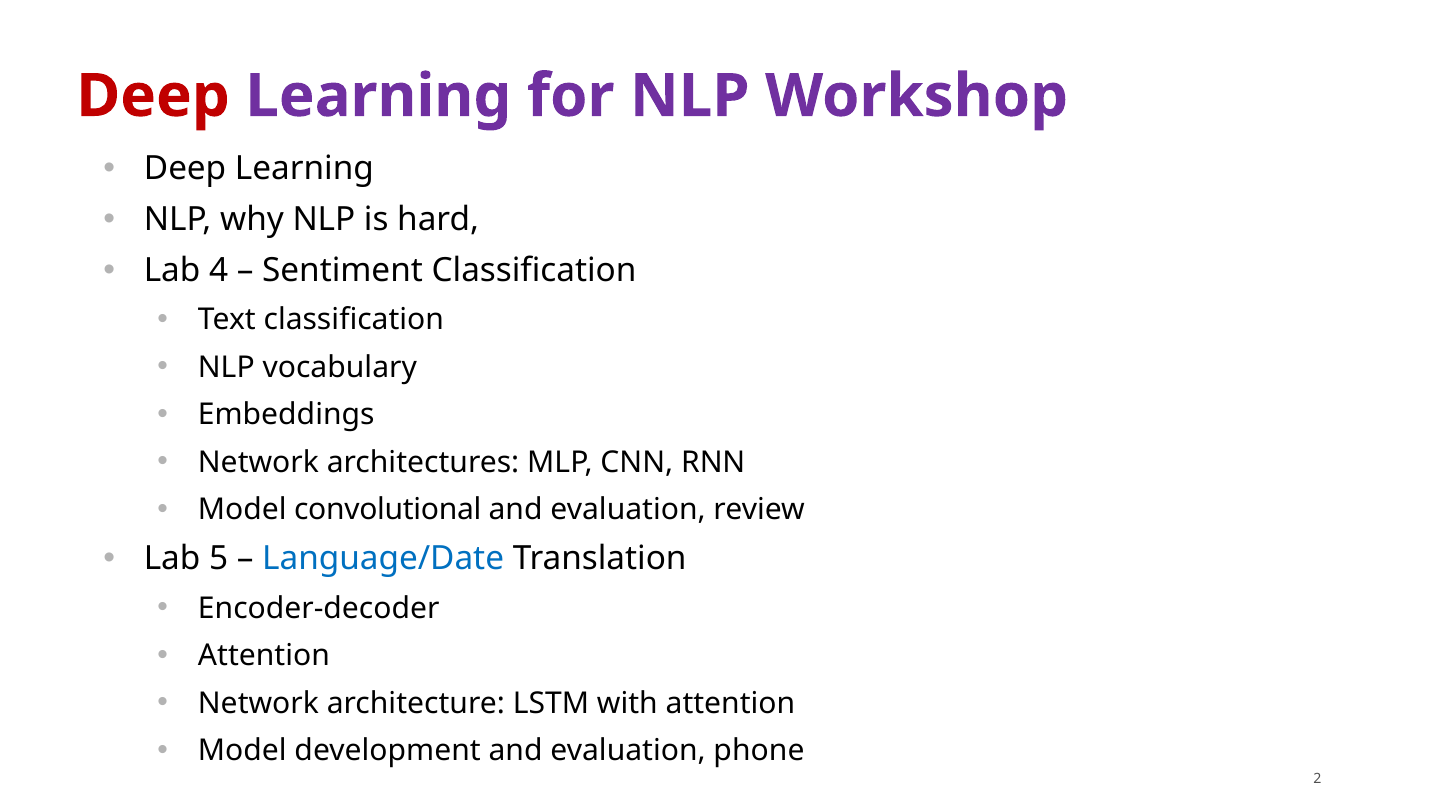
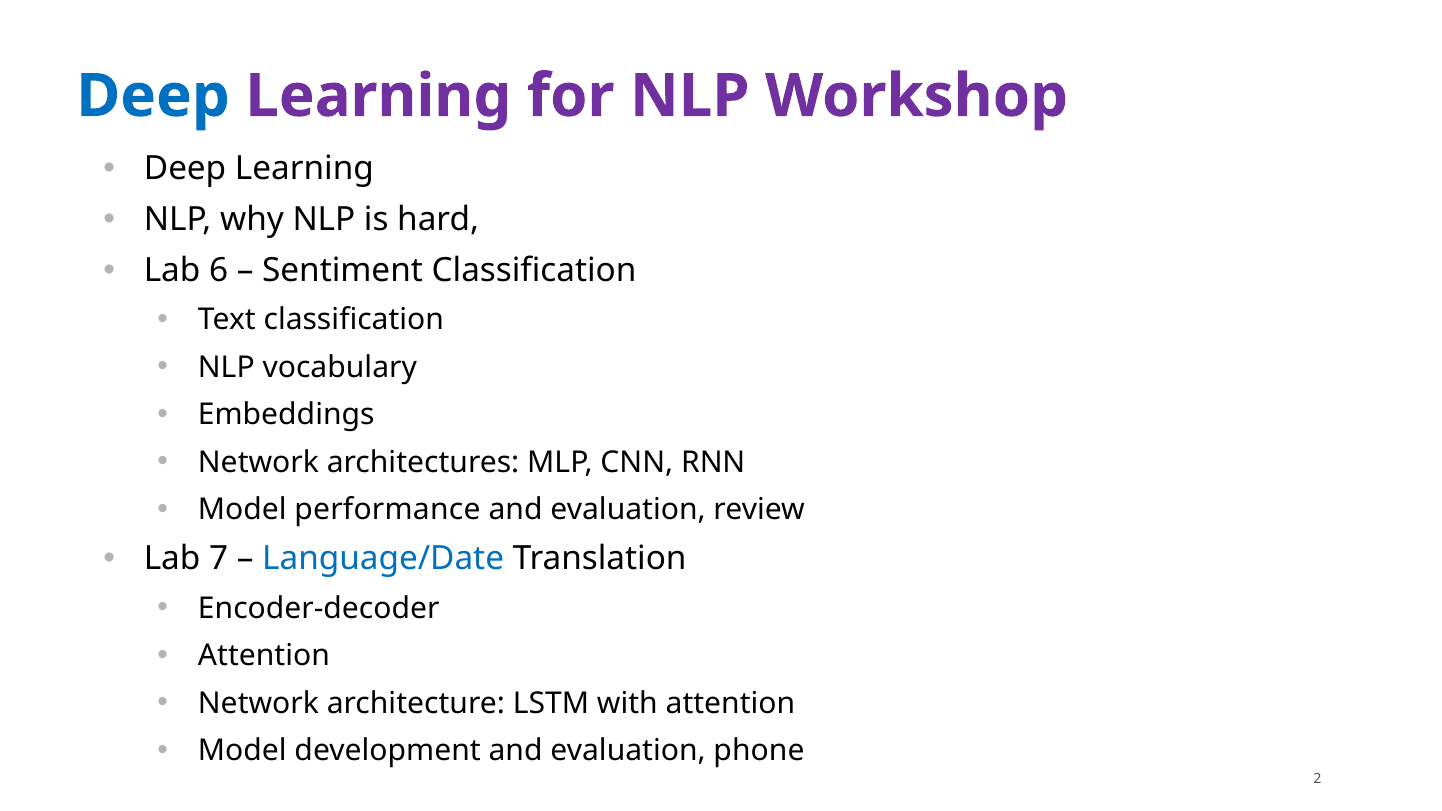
Deep at (153, 96) colour: red -> blue
4: 4 -> 6
convolutional: convolutional -> performance
5: 5 -> 7
